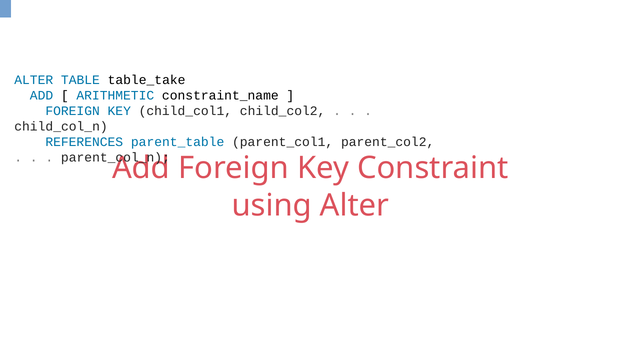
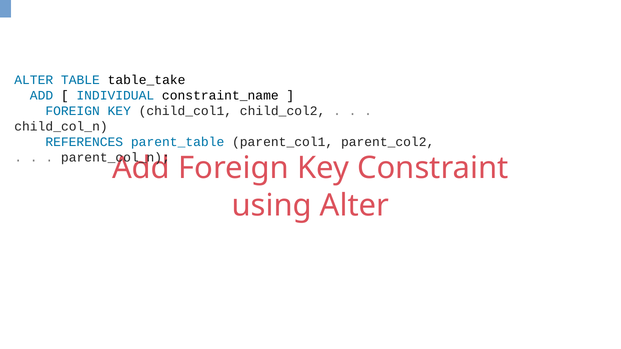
ARITHMETIC: ARITHMETIC -> INDIVIDUAL
